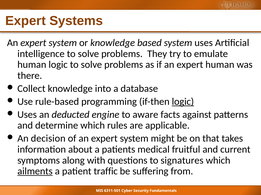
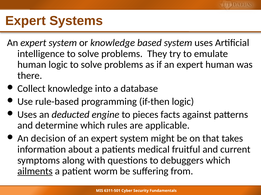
logic at (183, 102) underline: present -> none
aware: aware -> pieces
signatures: signatures -> debuggers
traffic: traffic -> worm
